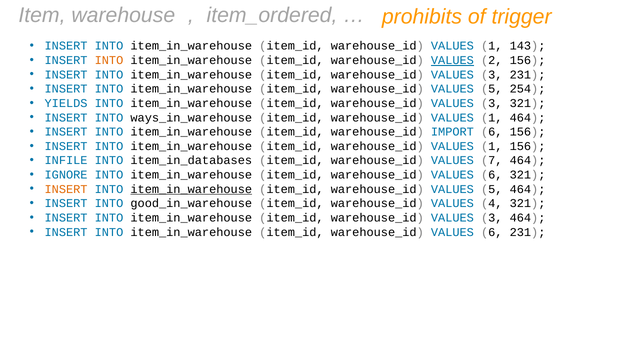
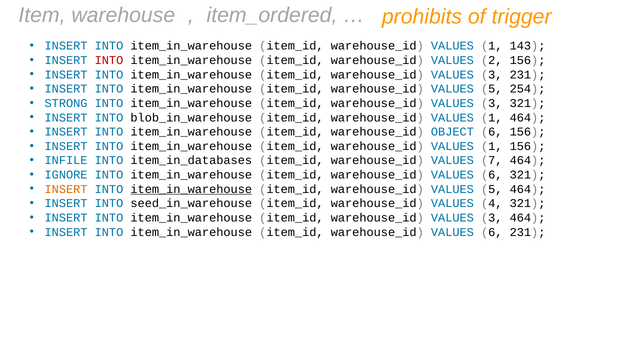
INTO at (109, 60) colour: orange -> red
VALUES at (452, 60) underline: present -> none
YIELDS: YIELDS -> STRONG
ways_in_warehouse: ways_in_warehouse -> blob_in_warehouse
IMPORT: IMPORT -> OBJECT
good_in_warehouse: good_in_warehouse -> seed_in_warehouse
